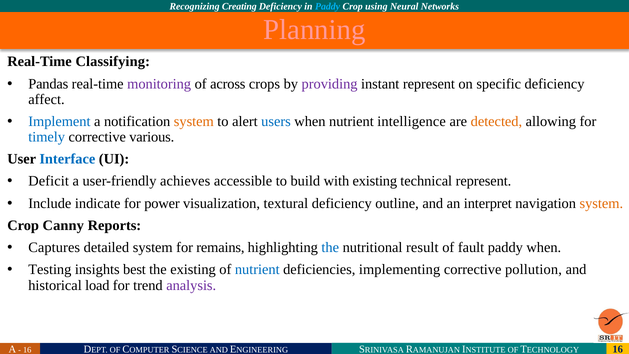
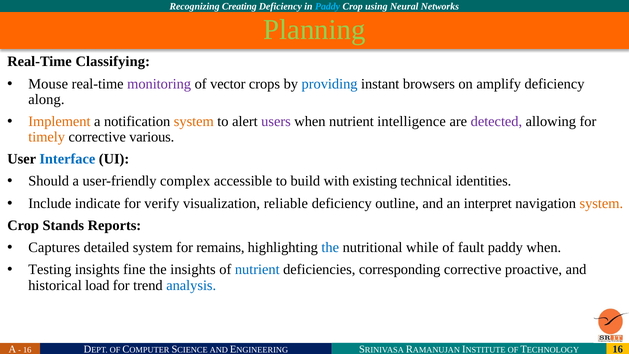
Planning colour: pink -> light green
Pandas: Pandas -> Mouse
across: across -> vector
providing colour: purple -> blue
instant represent: represent -> browsers
specific: specific -> amplify
affect: affect -> along
Implement colour: blue -> orange
users colour: blue -> purple
detected colour: orange -> purple
timely colour: blue -> orange
Deficit: Deficit -> Should
achieves: achieves -> complex
technical represent: represent -> identities
power: power -> verify
textural: textural -> reliable
Canny: Canny -> Stands
result: result -> while
best: best -> fine
the existing: existing -> insights
implementing: implementing -> corresponding
pollution: pollution -> proactive
analysis colour: purple -> blue
